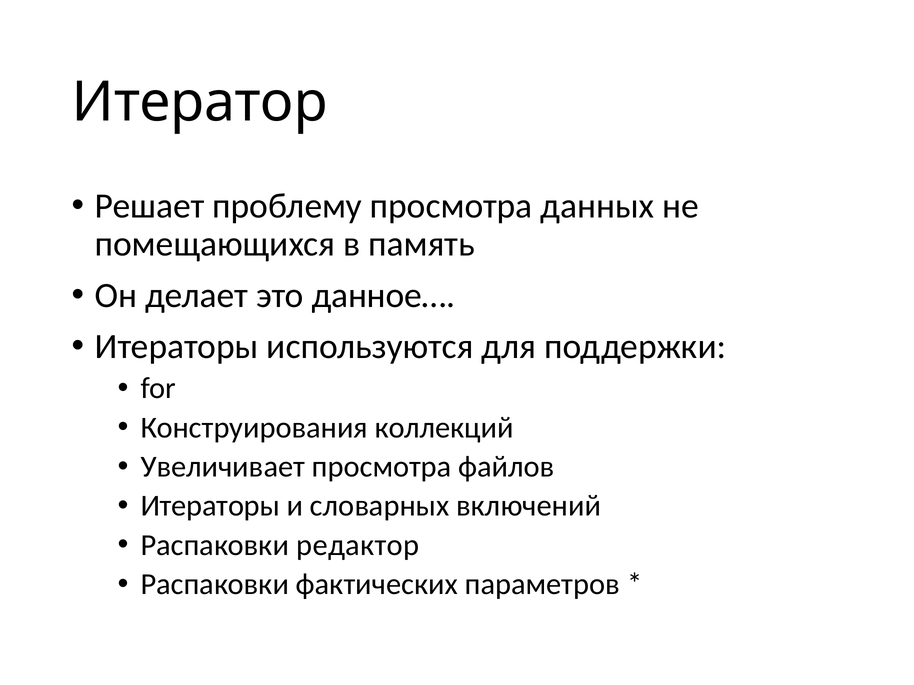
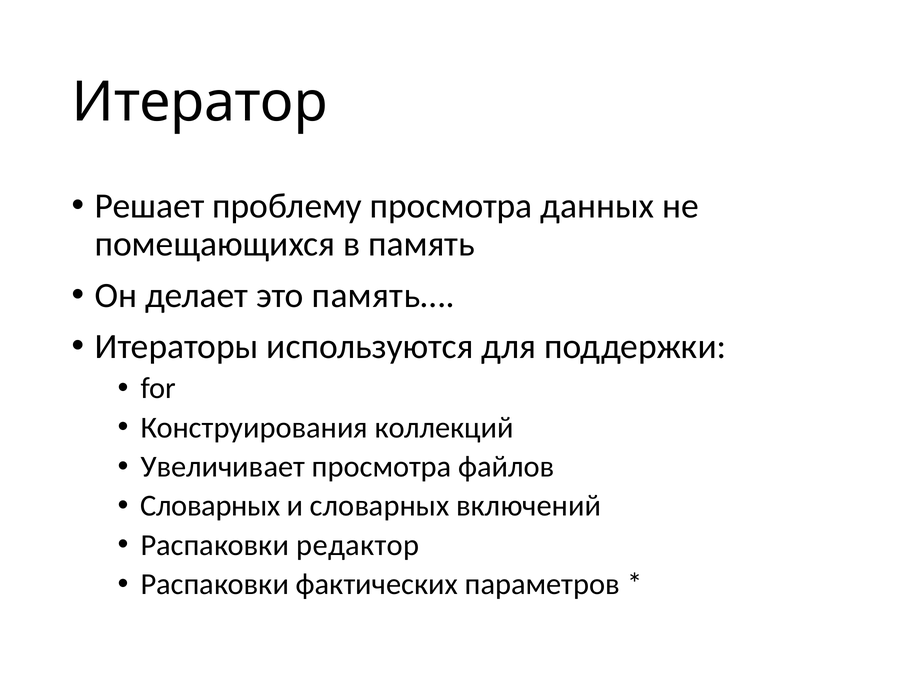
данное…: данное… -> память…
Итераторы at (210, 506): Итераторы -> Словарных
